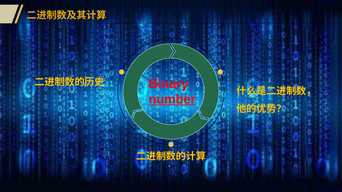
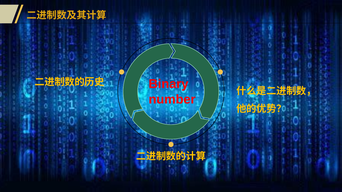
number underline: present -> none
